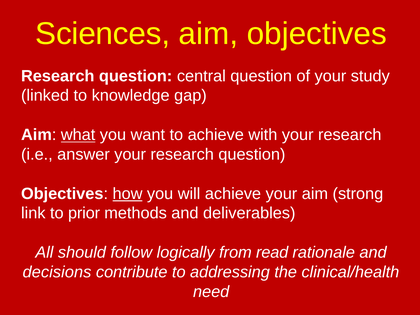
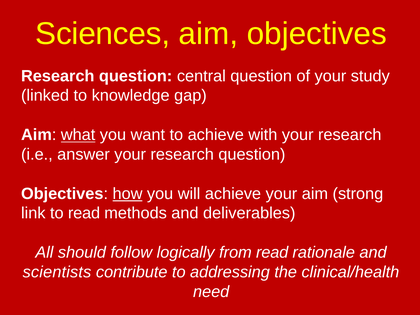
to prior: prior -> read
decisions: decisions -> scientists
